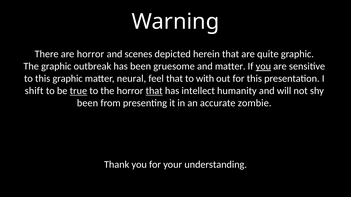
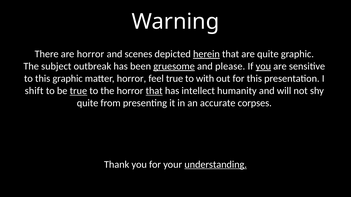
herein underline: none -> present
The graphic: graphic -> subject
gruesome underline: none -> present
and matter: matter -> please
matter neural: neural -> horror
feel that: that -> true
been at (87, 103): been -> quite
zombie: zombie -> corpses
understanding underline: none -> present
